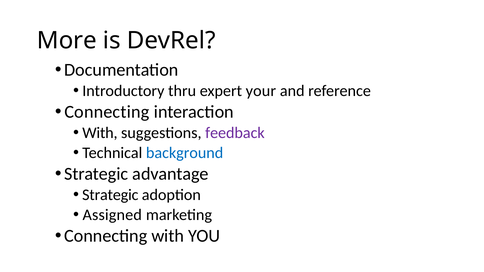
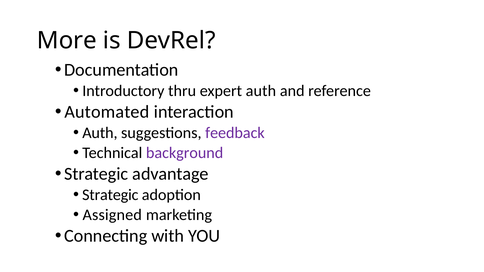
expert your: your -> auth
Connecting at (107, 112): Connecting -> Automated
With at (100, 133): With -> Auth
background colour: blue -> purple
